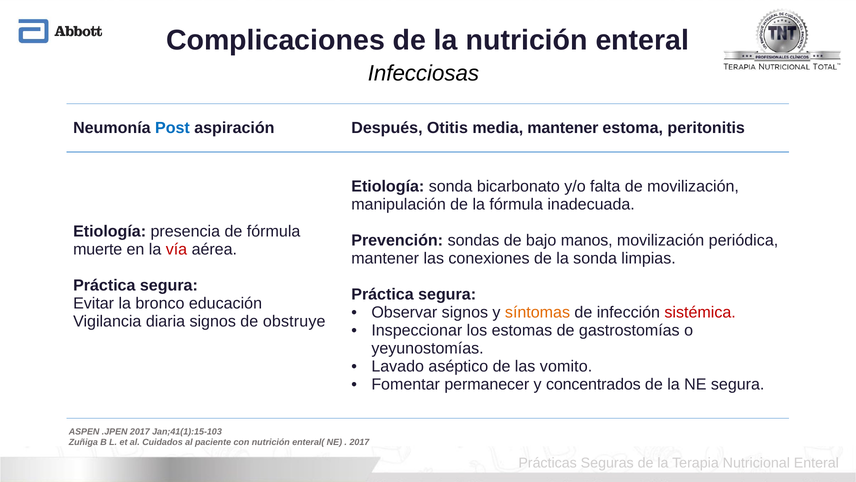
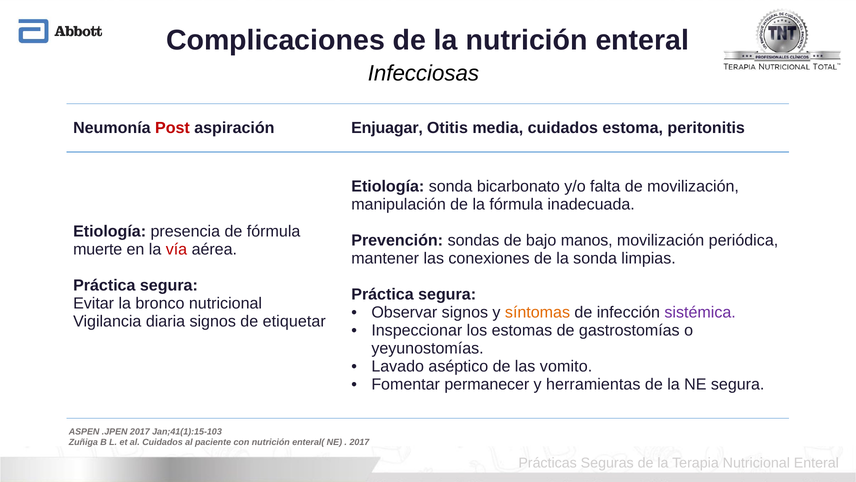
Post colour: blue -> red
Después: Después -> Enjuagar
media mantener: mantener -> cuidados
bronco educación: educación -> nutricional
sistémica colour: red -> purple
obstruye: obstruye -> etiquetar
concentrados: concentrados -> herramientas
